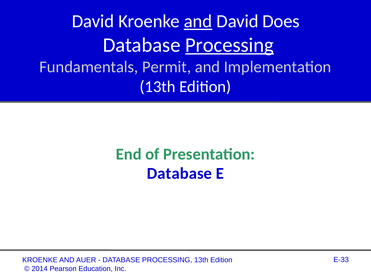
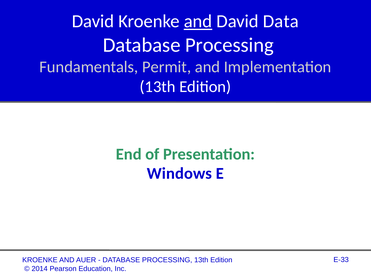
Does: Does -> Data
Processing at (229, 45) underline: present -> none
Database at (179, 174): Database -> Windows
